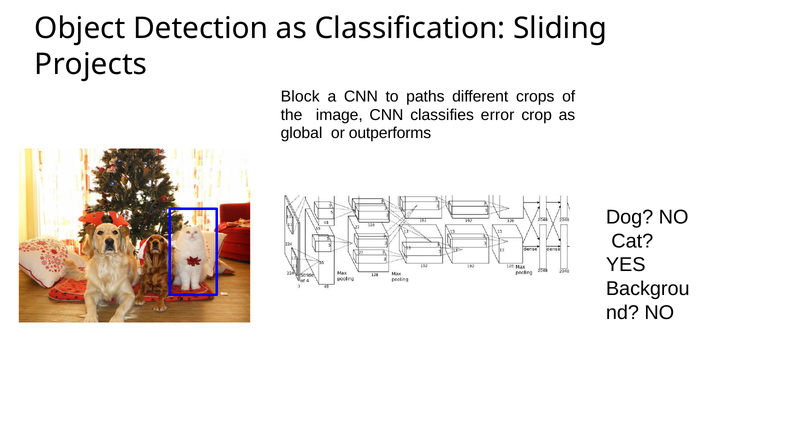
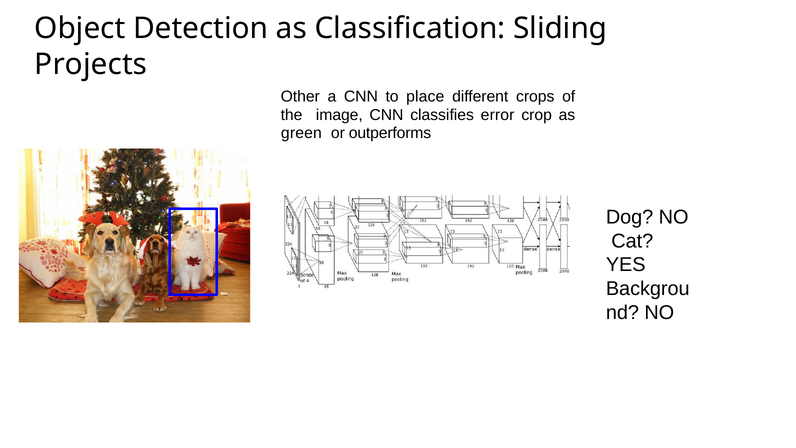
Block: Block -> Other
paths: paths -> place
global: global -> green
